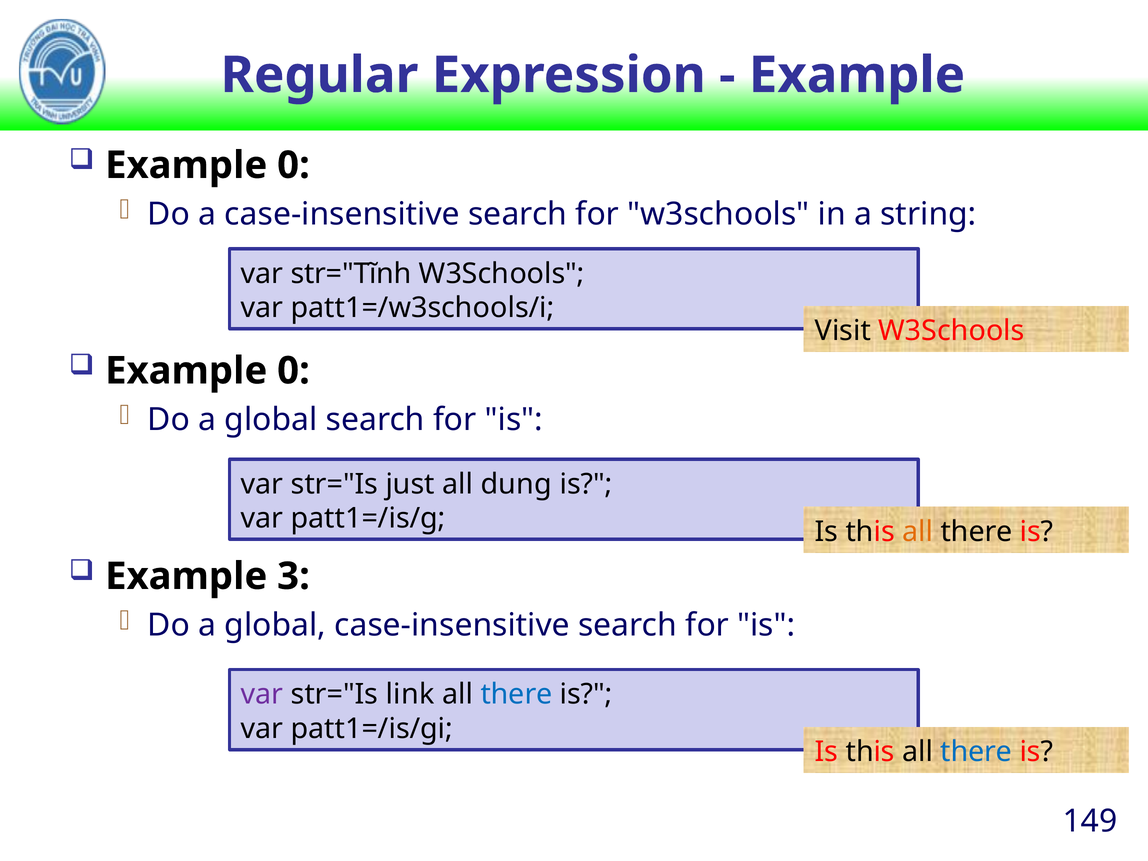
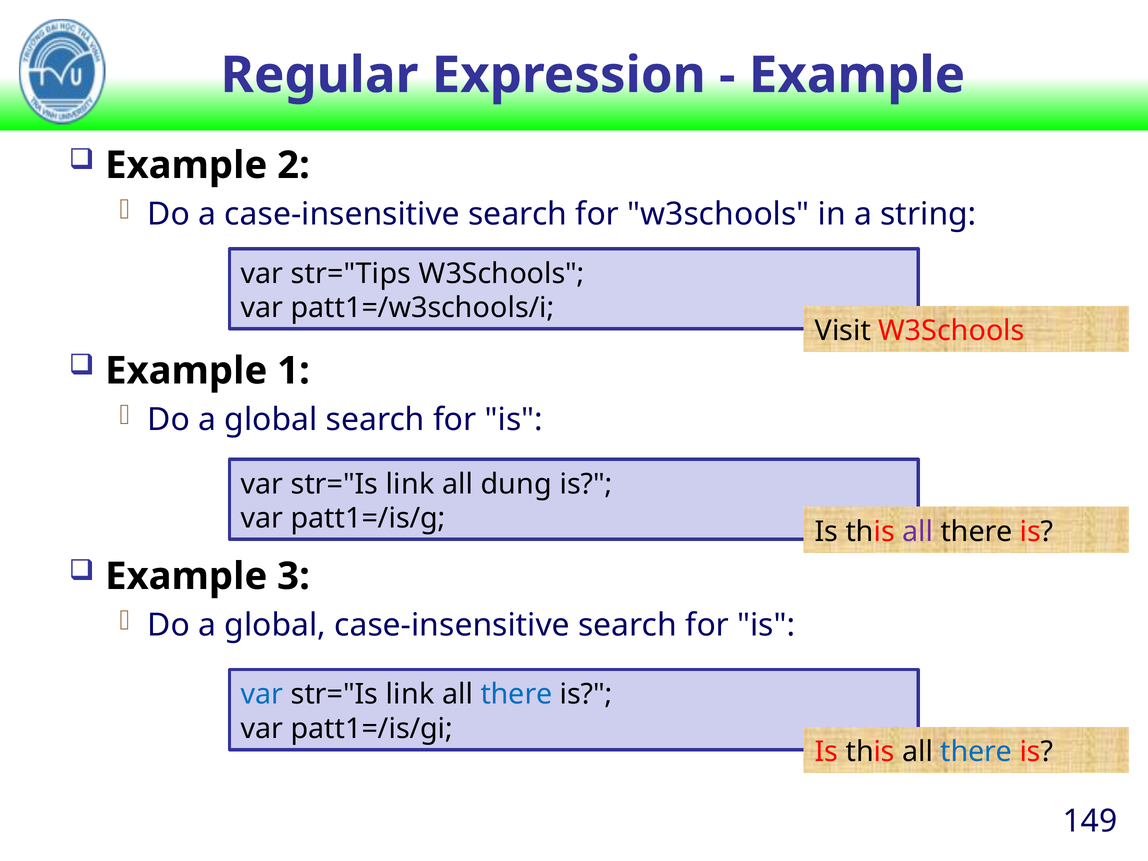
0 at (294, 165): 0 -> 2
str="Tĩnh: str="Tĩnh -> str="Tips
0 at (294, 371): 0 -> 1
just at (410, 484): just -> link
all at (918, 532) colour: orange -> purple
var at (262, 695) colour: purple -> blue
